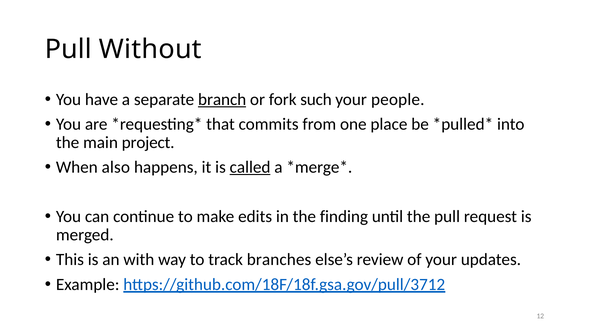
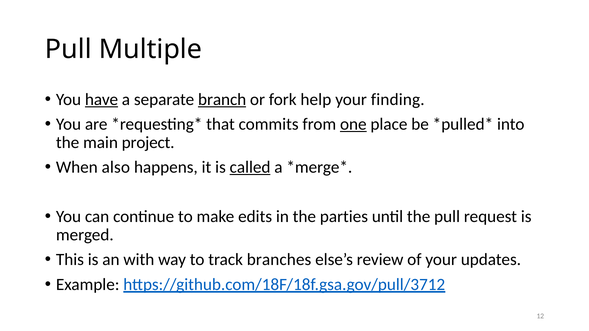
Without: Without -> Multiple
have underline: none -> present
such: such -> help
people: people -> finding
one underline: none -> present
finding: finding -> parties
